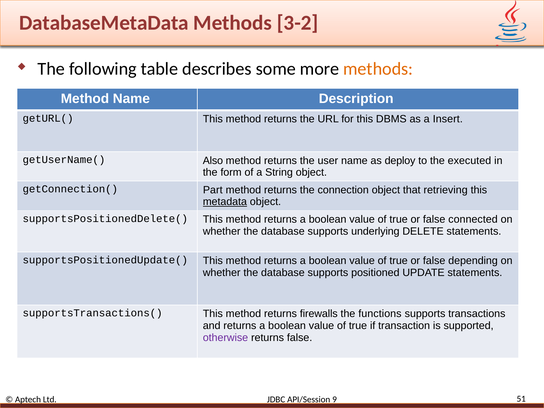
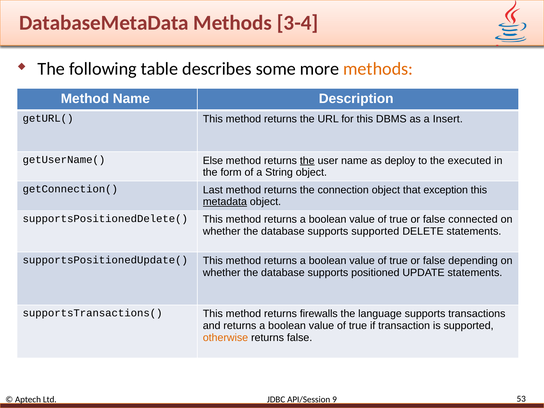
3-2: 3-2 -> 3-4
Also: Also -> Else
the at (307, 161) underline: none -> present
Part: Part -> Last
retrieving: retrieving -> exception
supports underlying: underlying -> supported
functions: functions -> language
otherwise colour: purple -> orange
51: 51 -> 53
